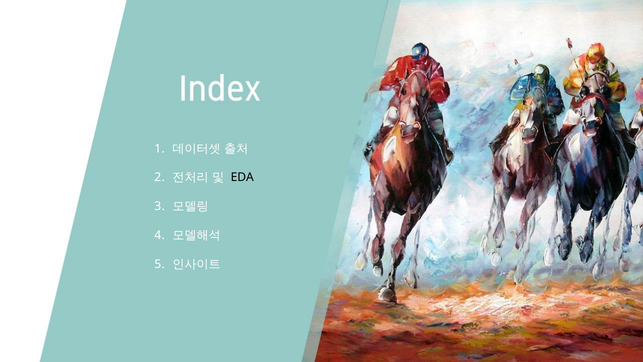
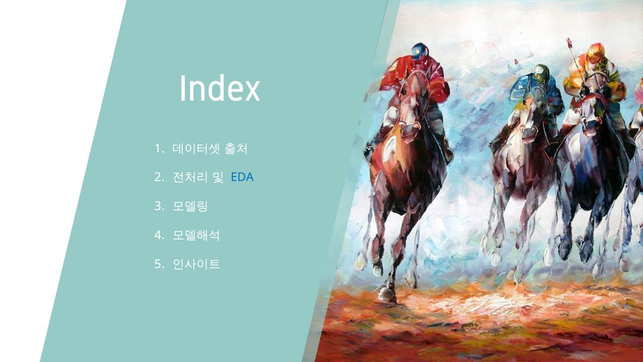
EDA colour: black -> blue
